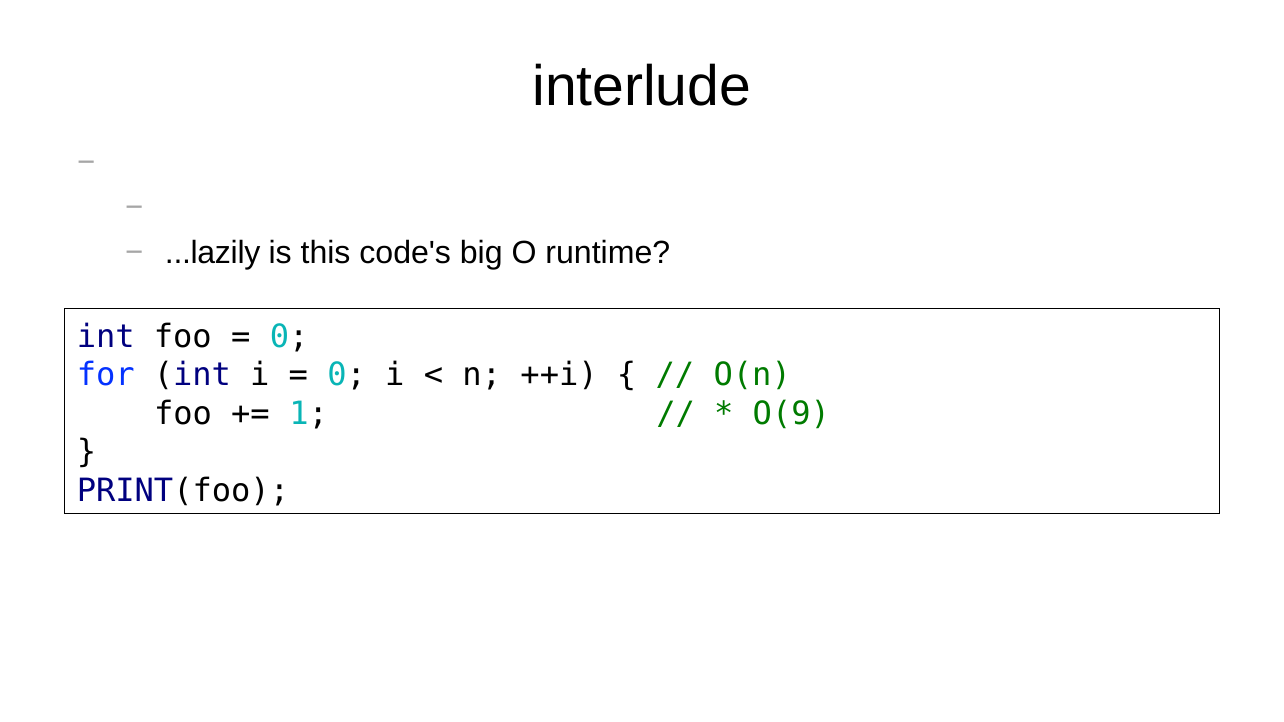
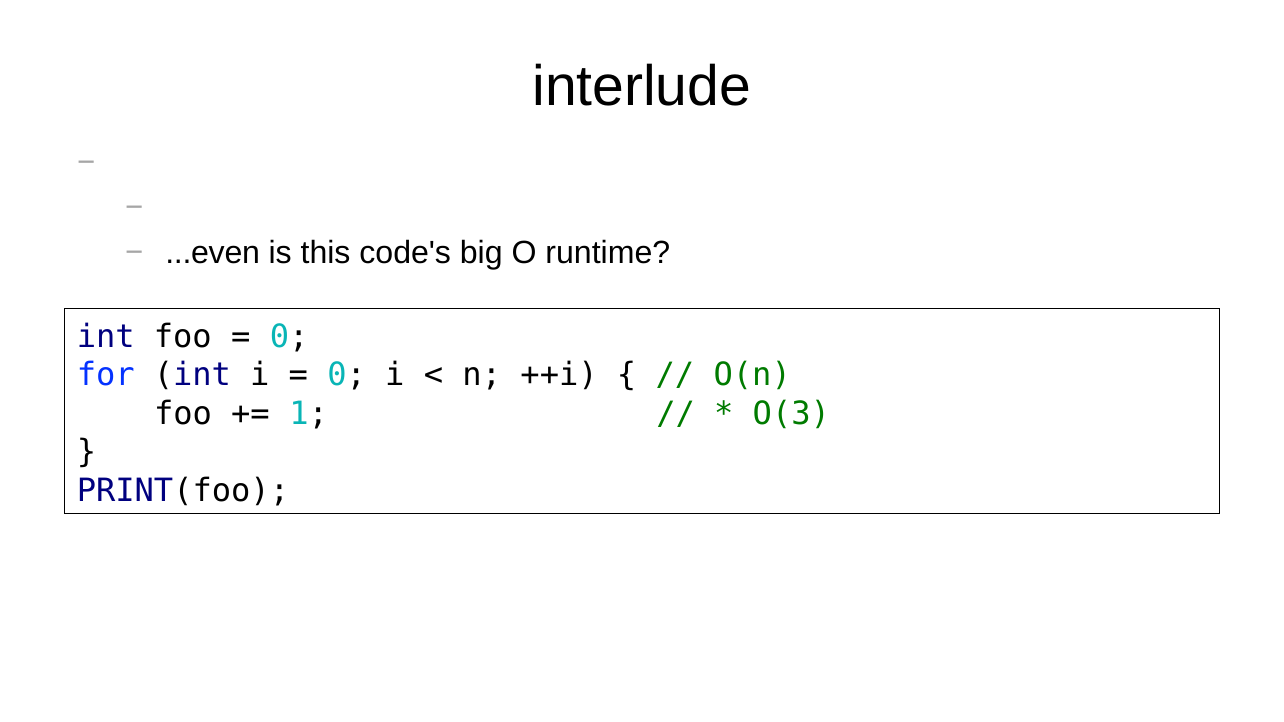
...lazily: ...lazily -> ...even
O(9: O(9 -> O(3
